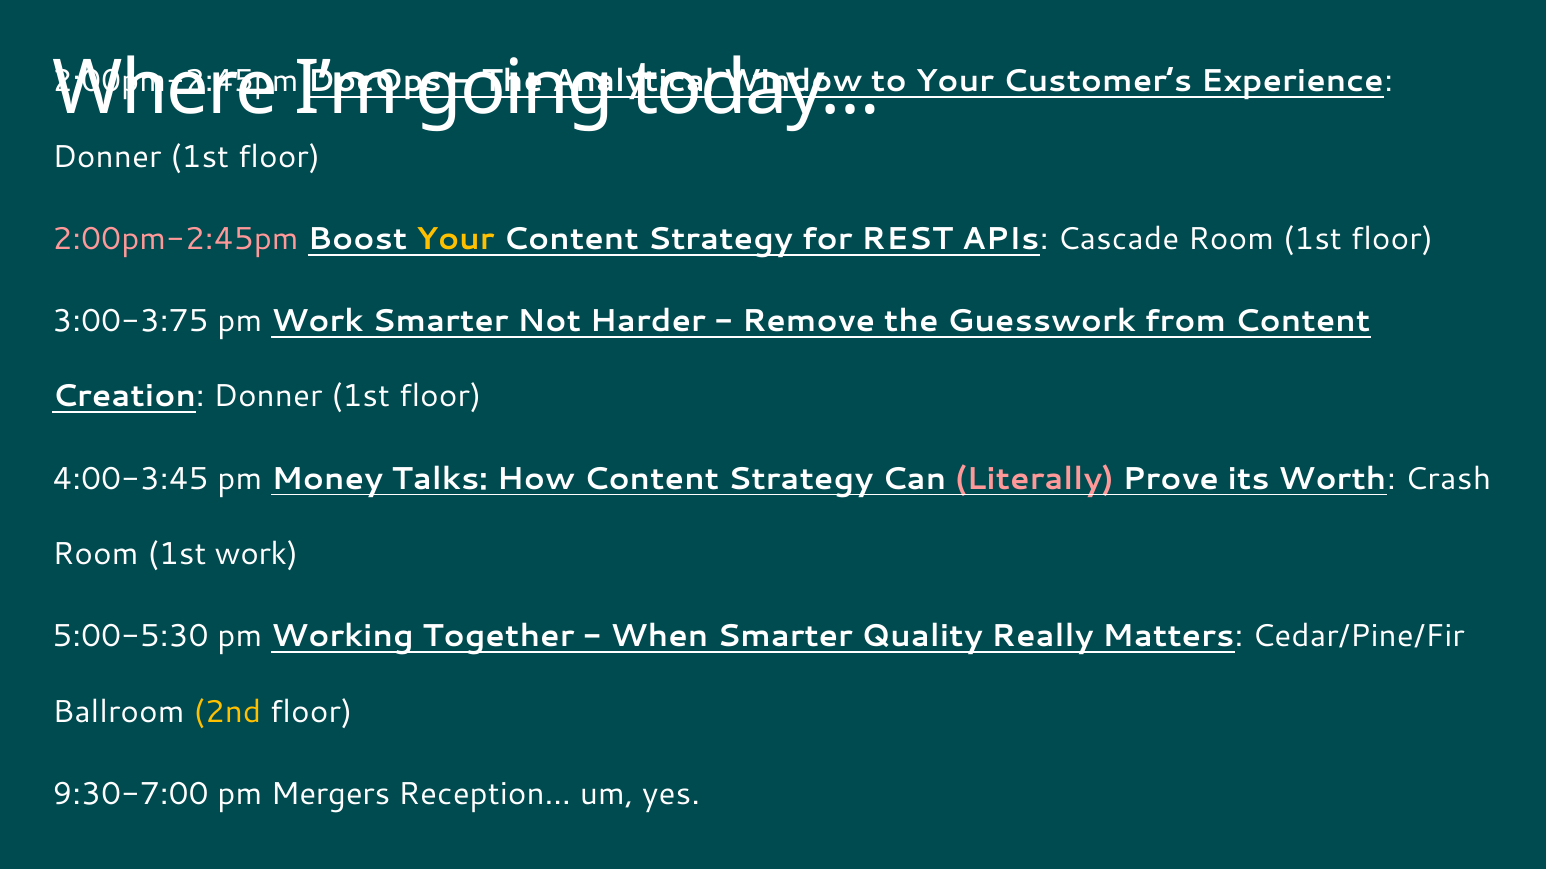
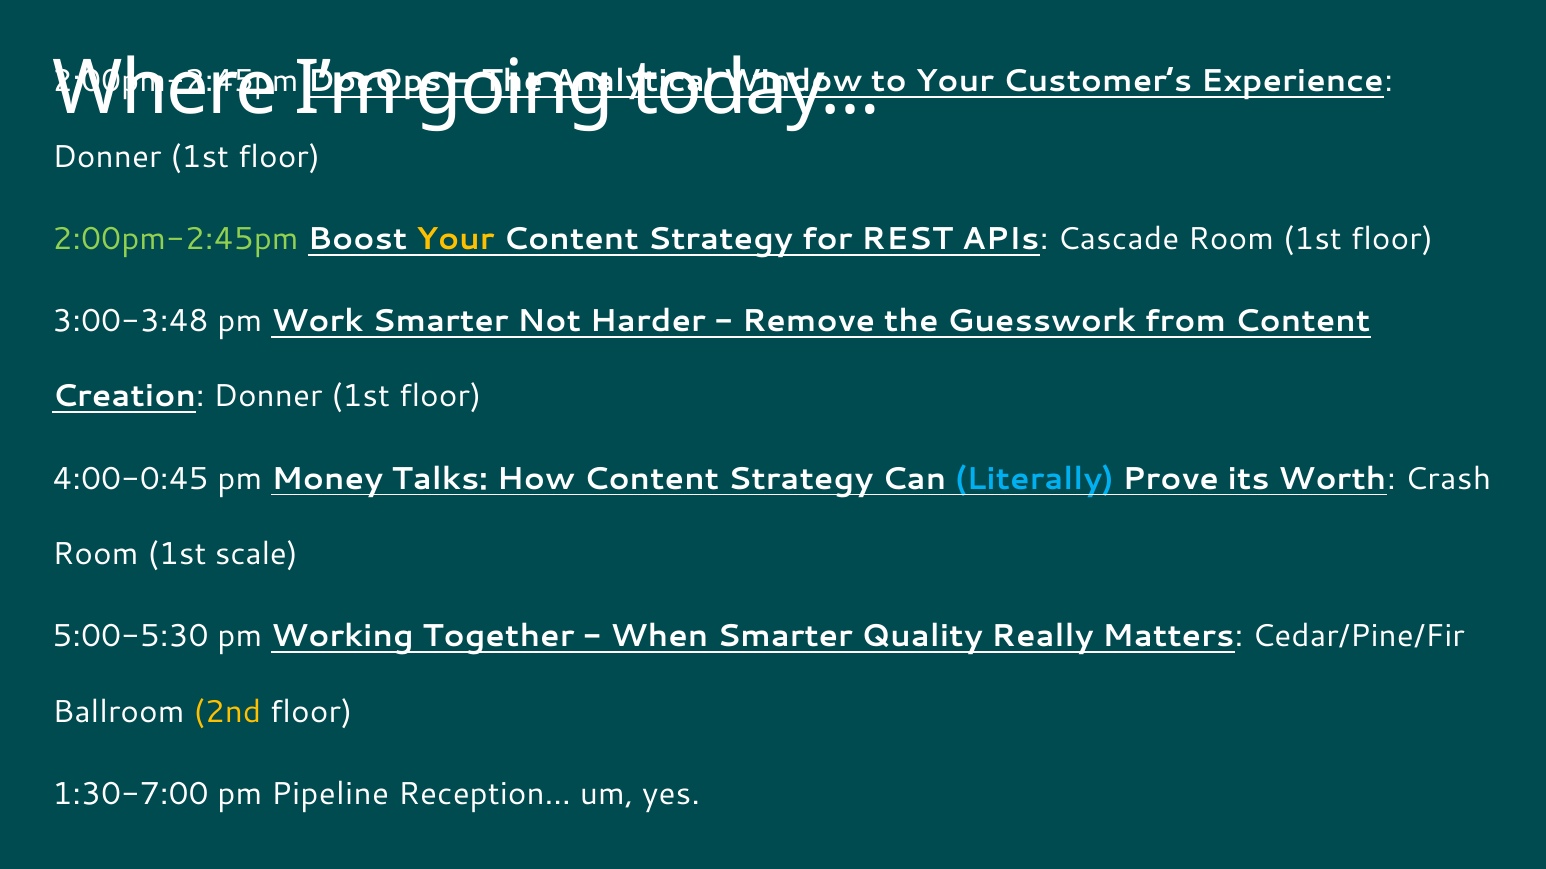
2:00pm-2:45pm at (176, 239) colour: pink -> light green
3:00-3:75: 3:00-3:75 -> 3:00-3:48
4:00-3:45: 4:00-3:45 -> 4:00-0:45
Literally colour: pink -> light blue
1st work: work -> scale
9:30-7:00: 9:30-7:00 -> 1:30-7:00
Mergers: Mergers -> Pipeline
